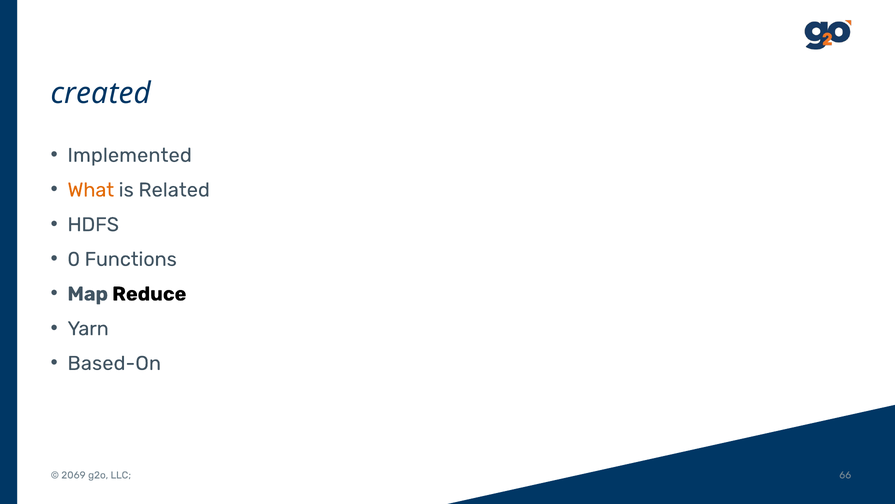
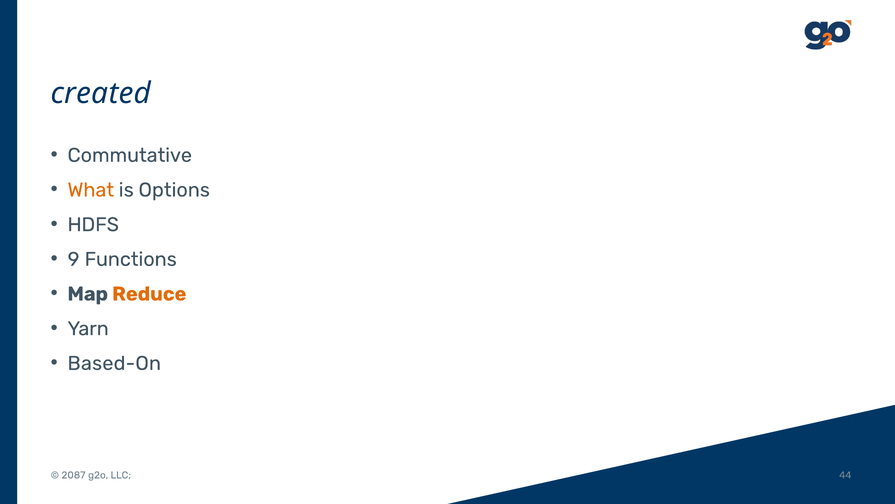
Implemented: Implemented -> Commutative
Related: Related -> Options
0: 0 -> 9
Reduce colour: black -> orange
2069: 2069 -> 2087
66: 66 -> 44
